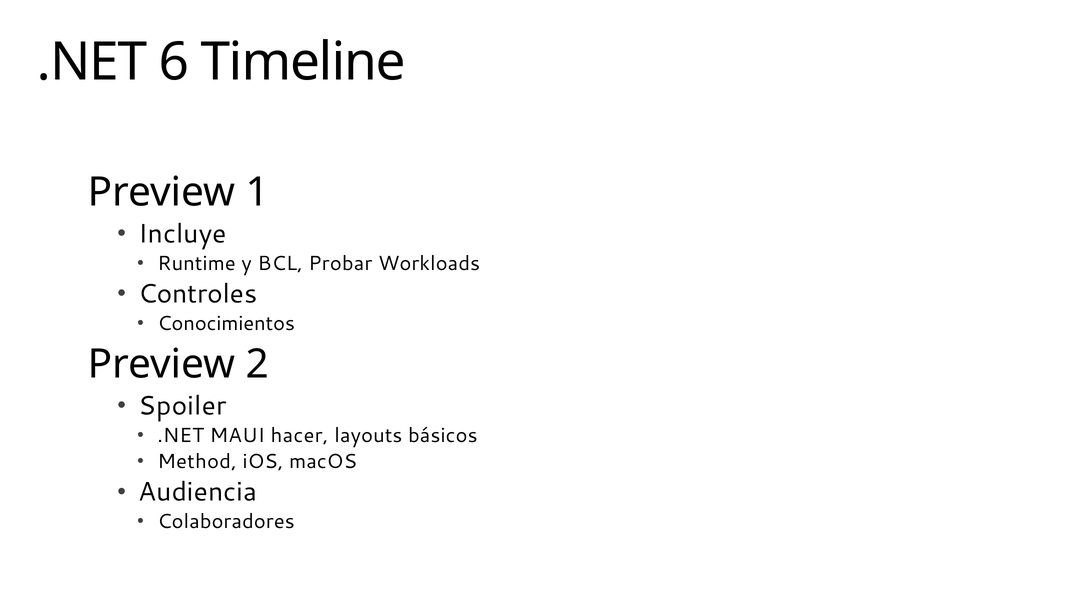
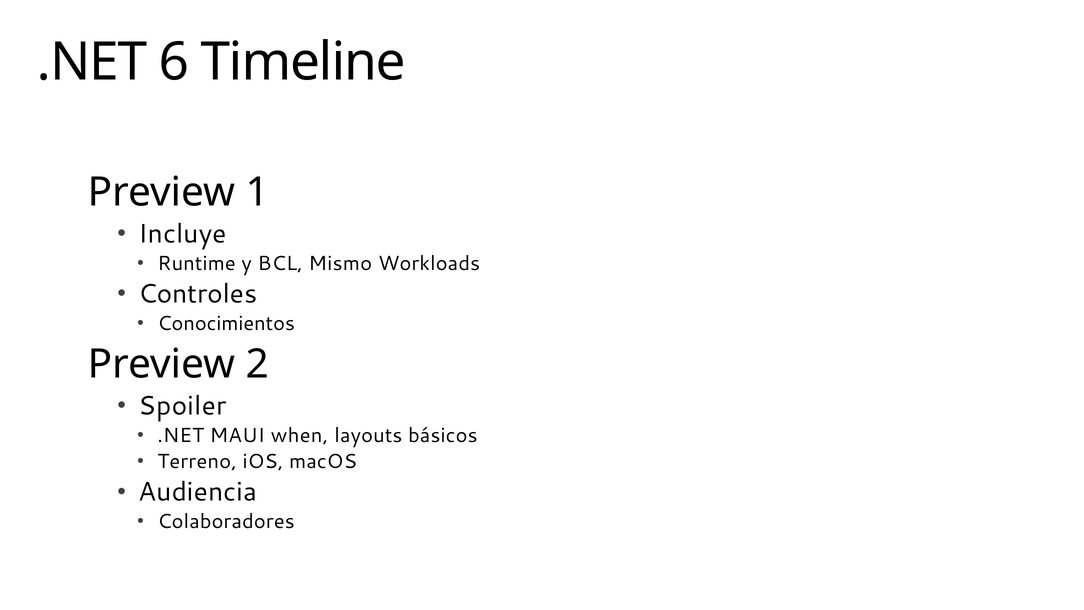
Probar: Probar -> Mismo
hacer: hacer -> when
Method: Method -> Terreno
